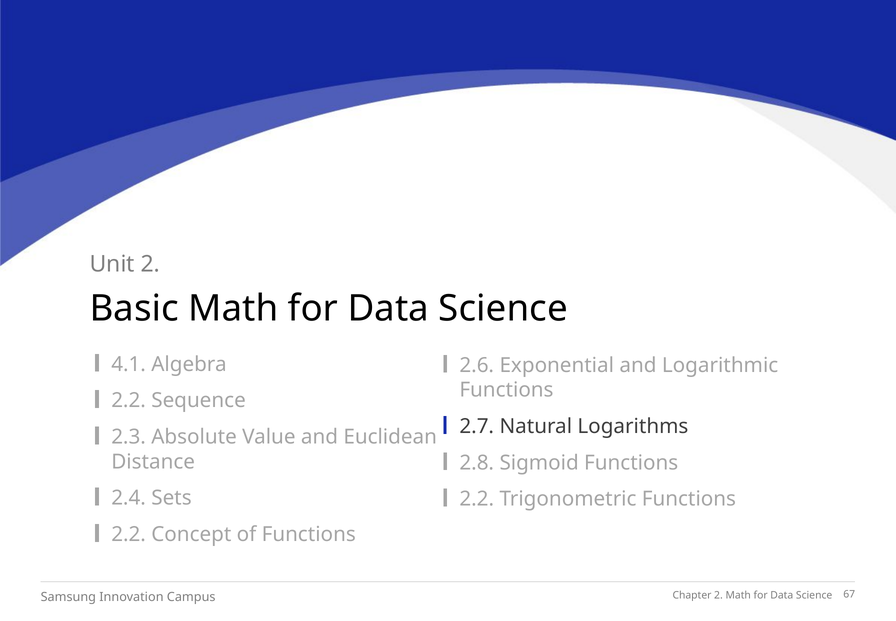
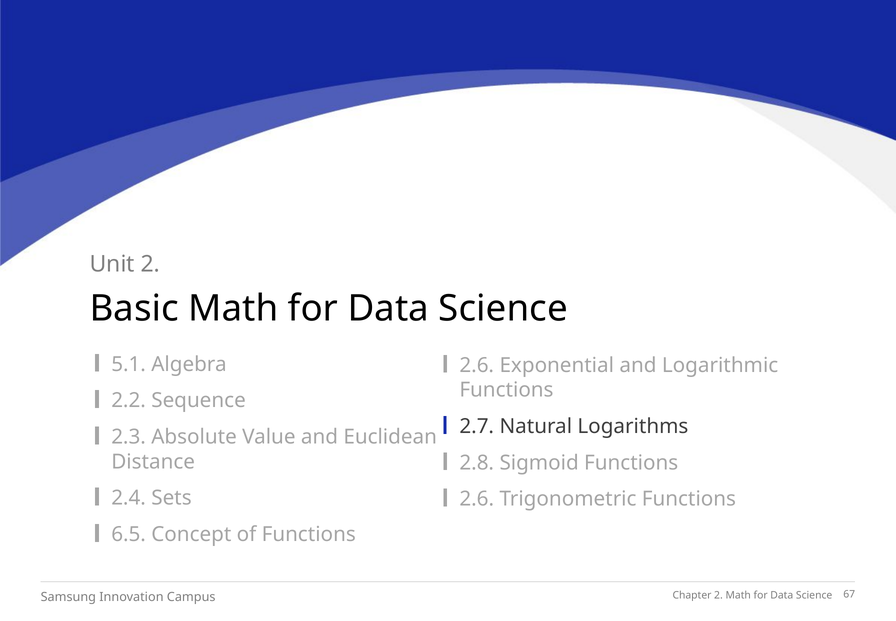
4.1: 4.1 -> 5.1
2.2 at (477, 499): 2.2 -> 2.6
2.2 at (129, 534): 2.2 -> 6.5
